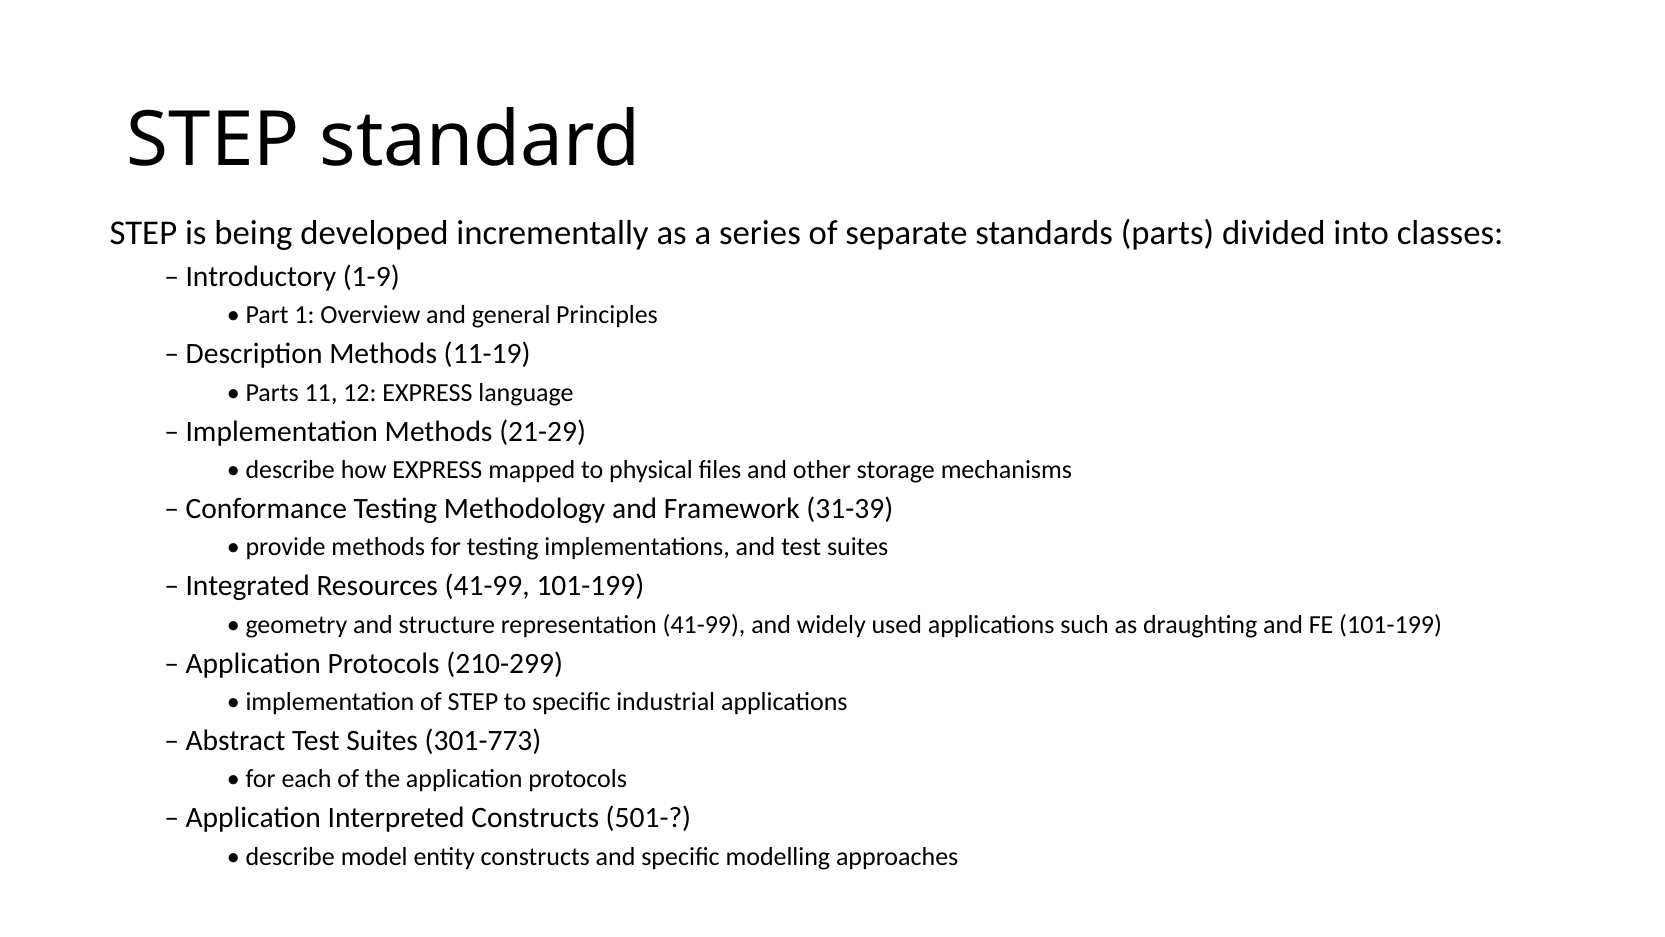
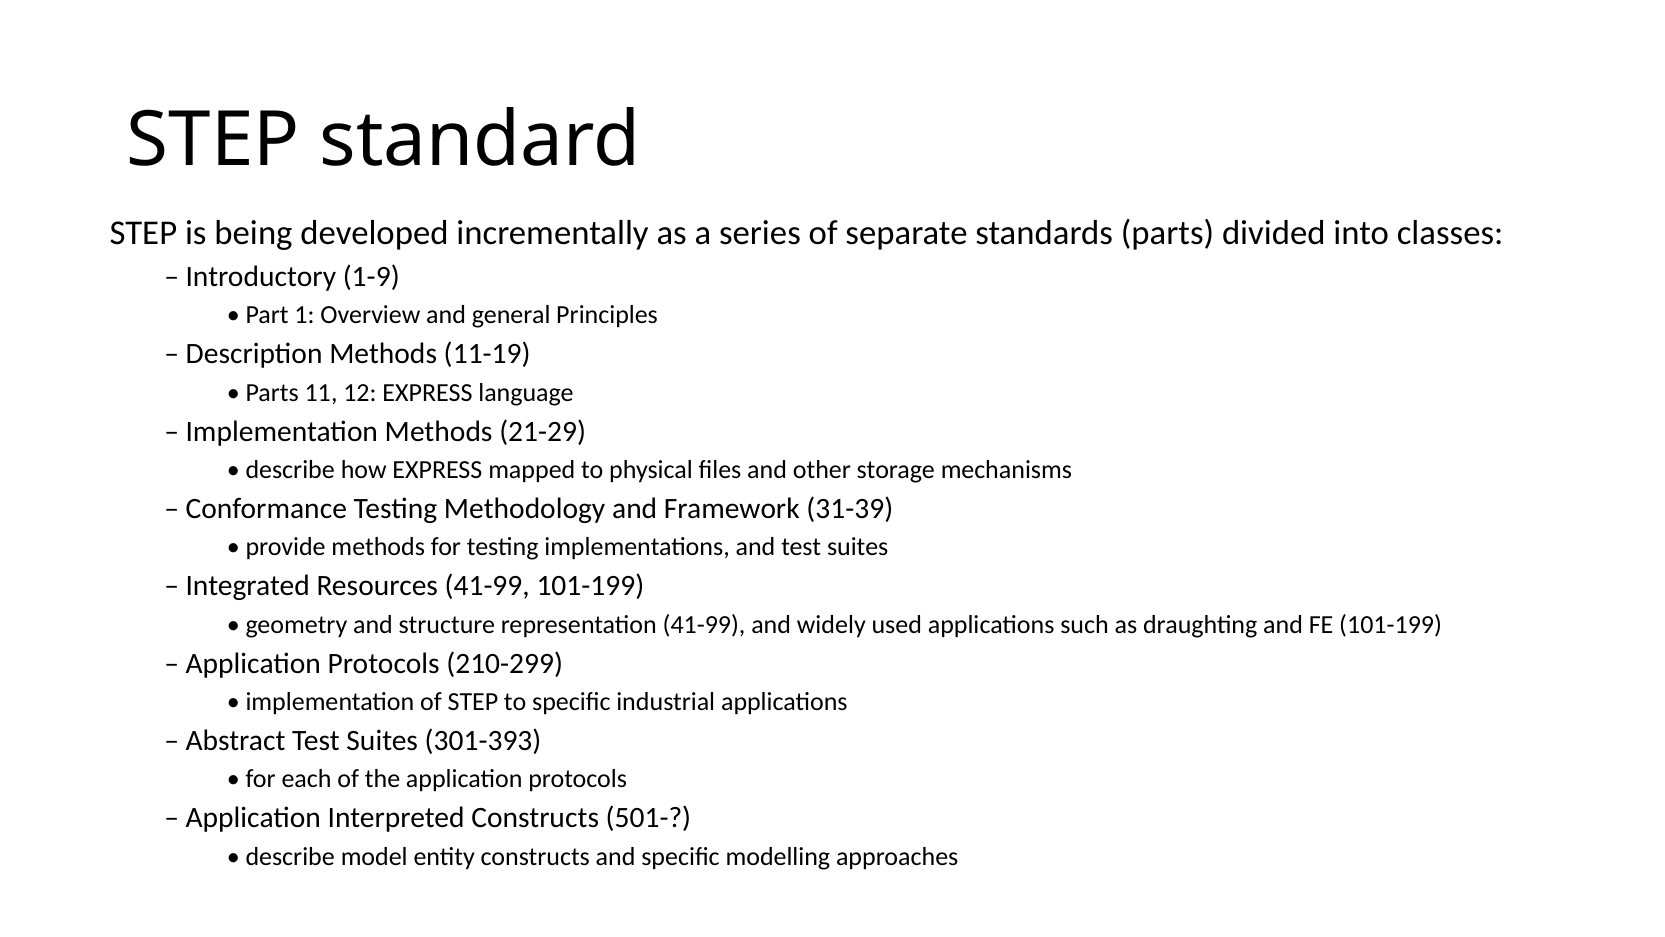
301-773: 301-773 -> 301-393
